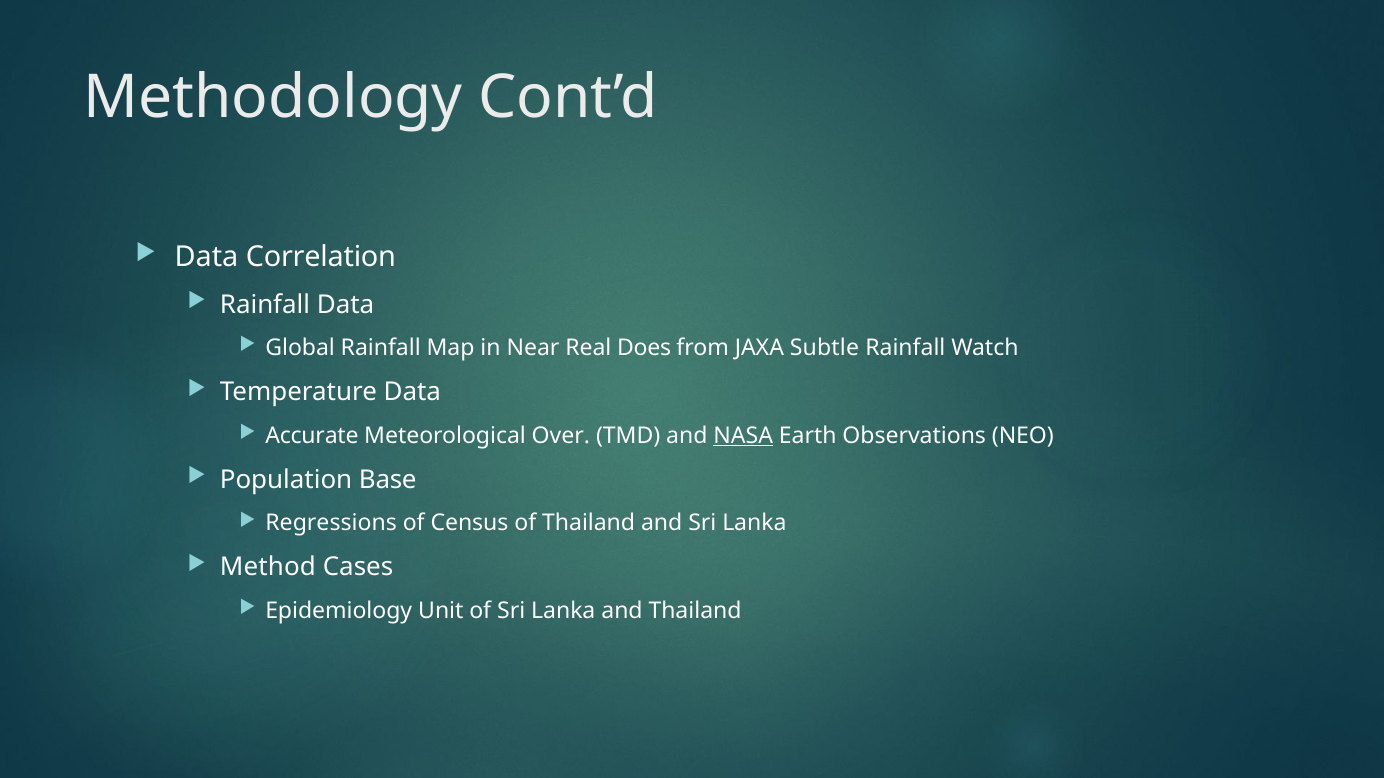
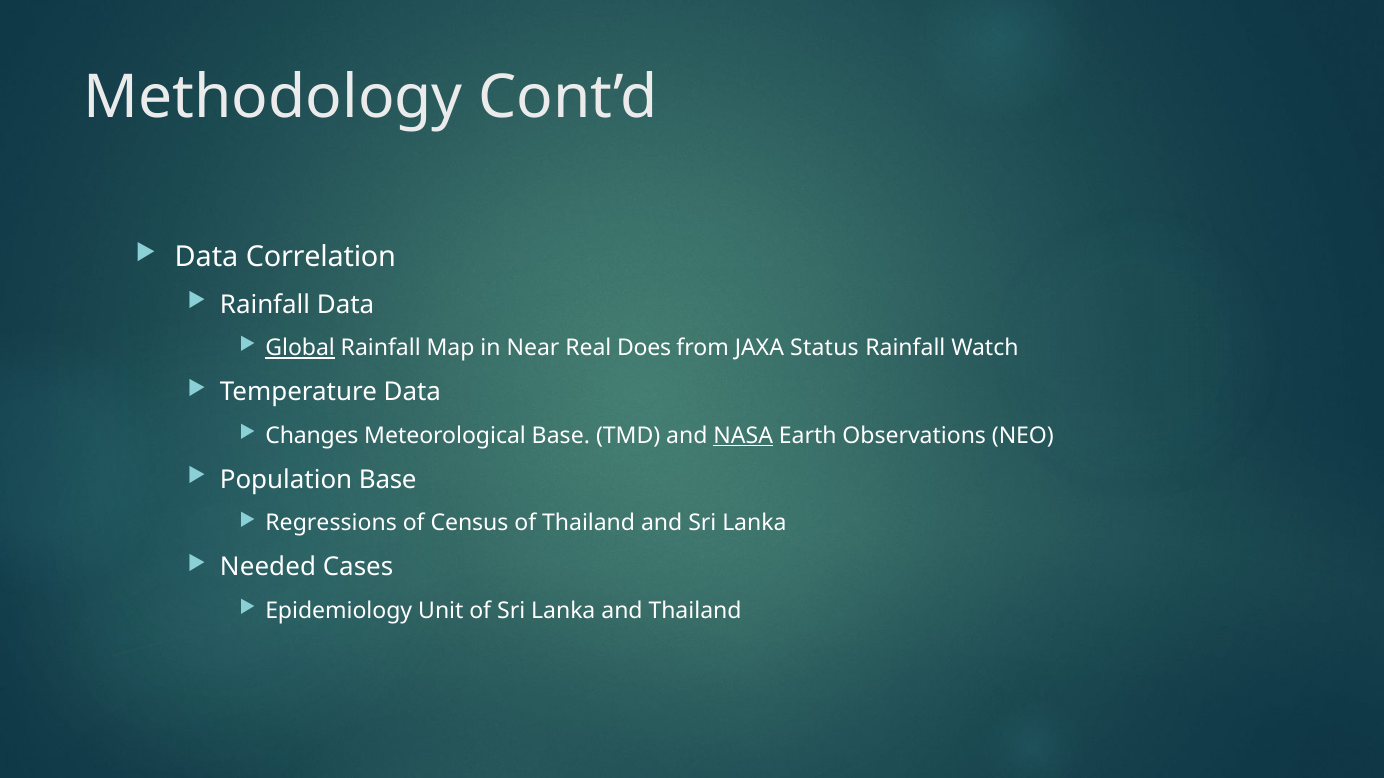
Global underline: none -> present
Subtle: Subtle -> Status
Accurate: Accurate -> Changes
Meteorological Over: Over -> Base
Method: Method -> Needed
